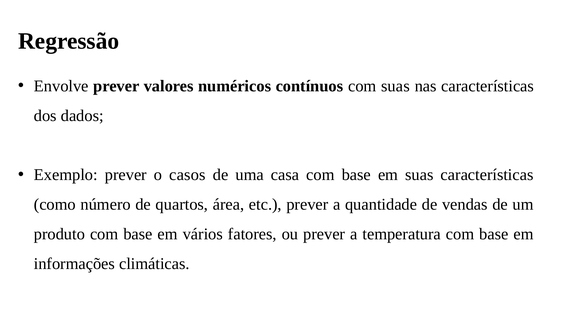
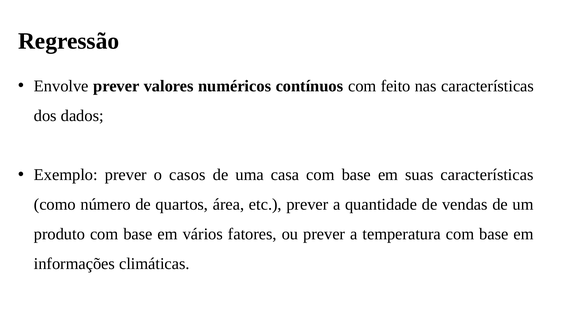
com suas: suas -> feito
